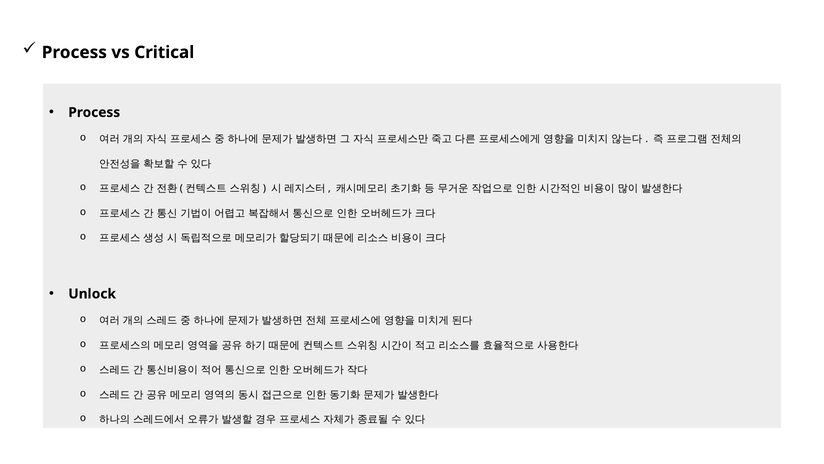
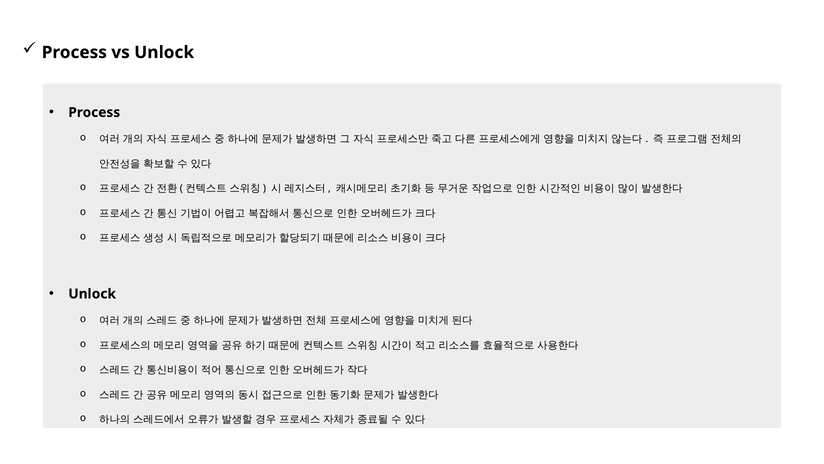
vs Critical: Critical -> Unlock
